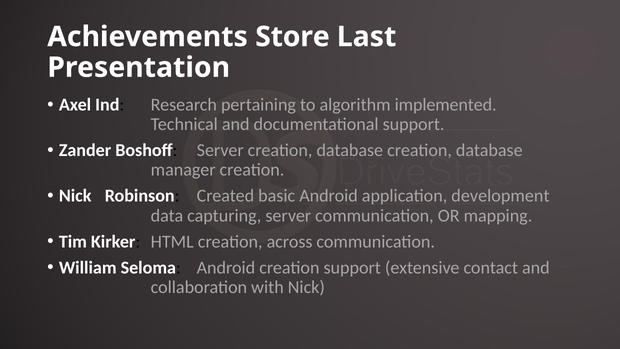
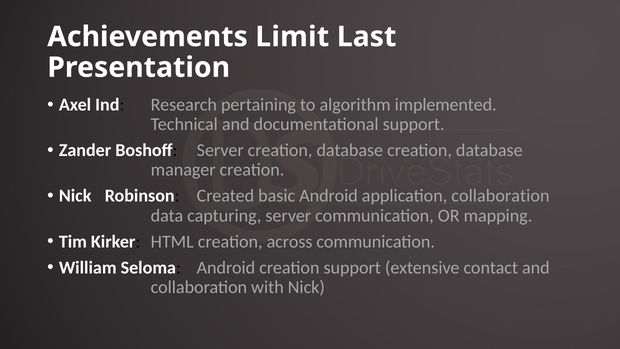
Store: Store -> Limit
application development: development -> collaboration
